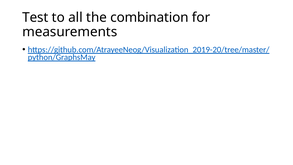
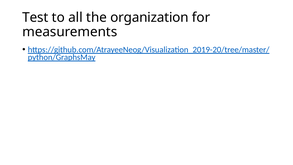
combination: combination -> organization
